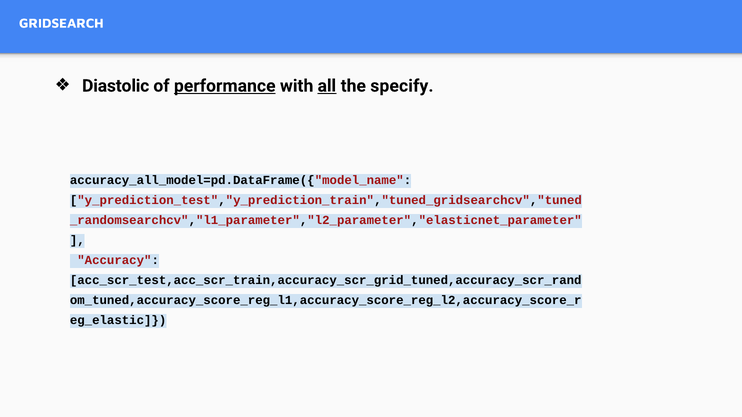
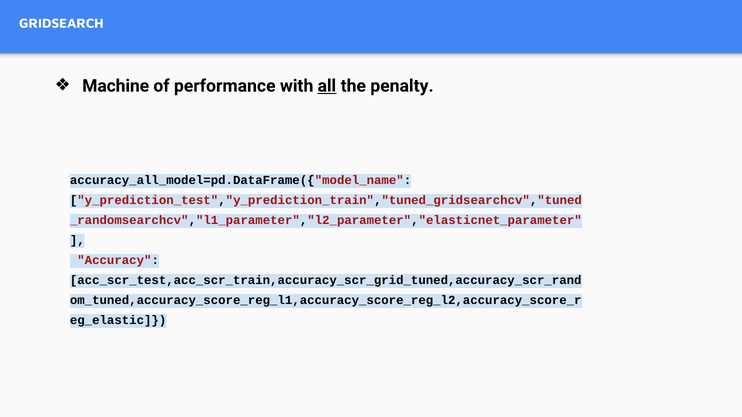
Diastolic: Diastolic -> Machine
performance underline: present -> none
specify: specify -> penalty
